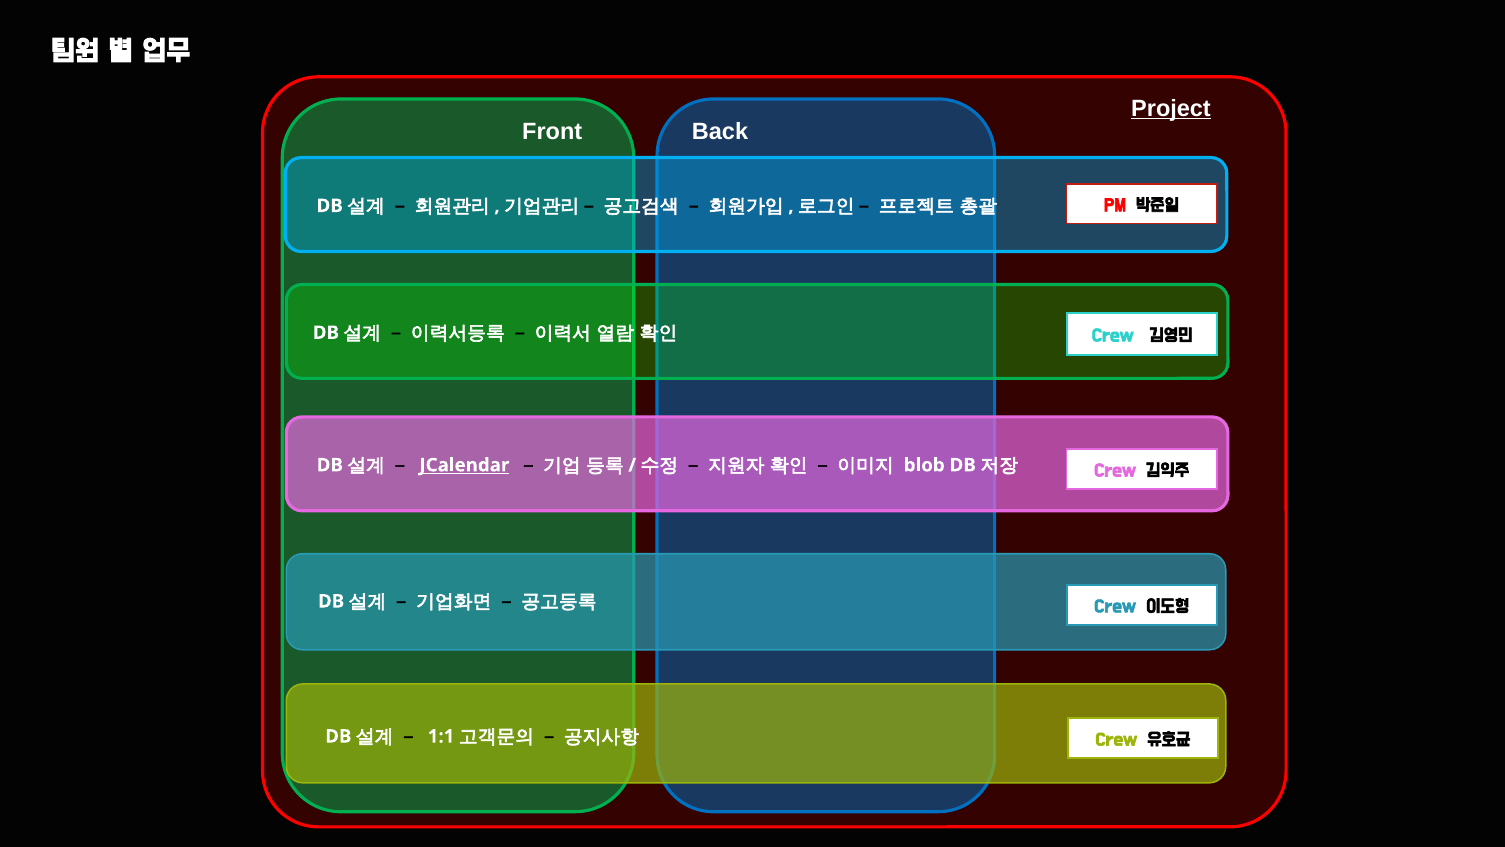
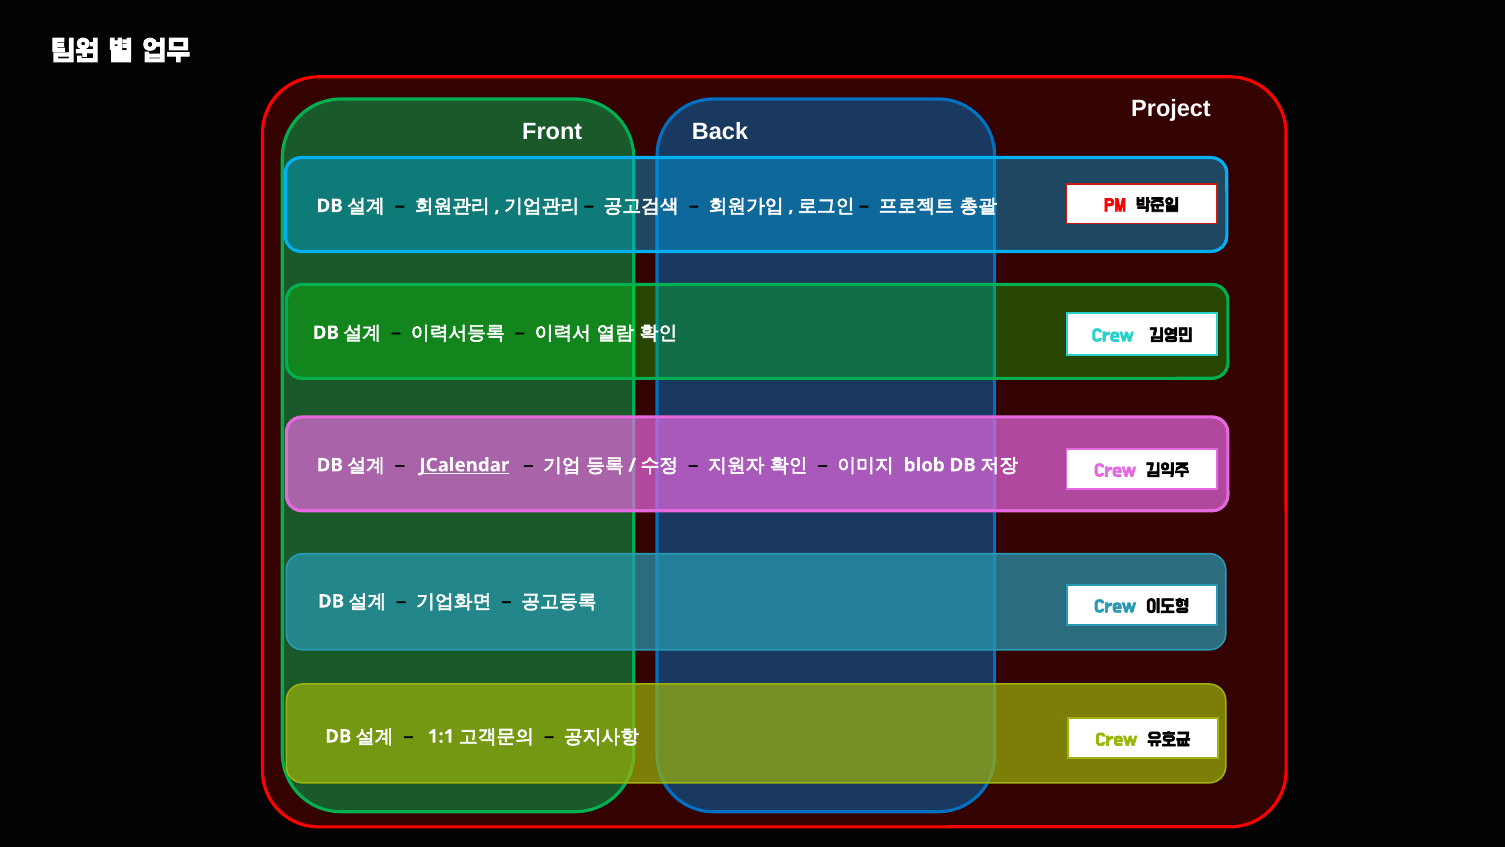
Project underline: present -> none
